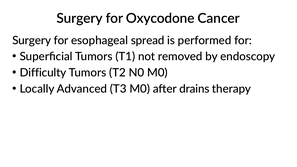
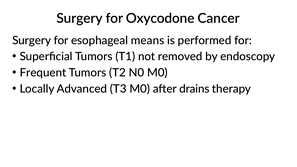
spread: spread -> means
Difficulty: Difficulty -> Frequent
